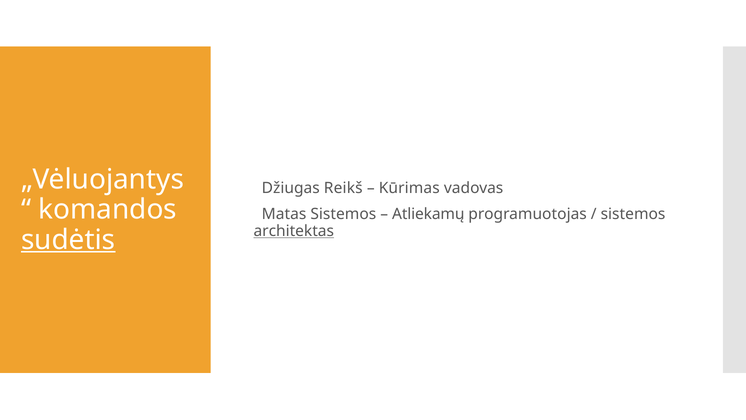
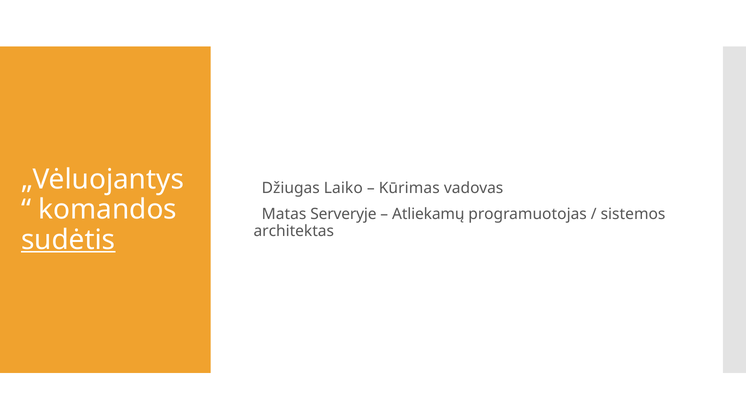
Reikš: Reikš -> Laiko
Sistemos at (343, 214): Sistemos -> Serveryje
architektas underline: present -> none
